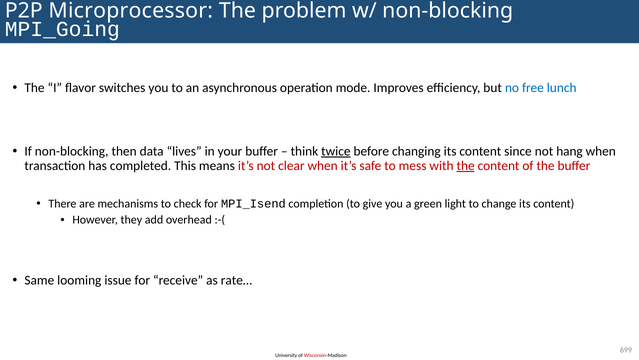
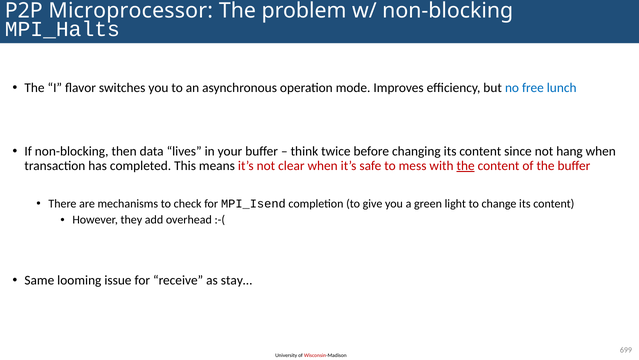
MPI_Going: MPI_Going -> MPI_Halts
twice underline: present -> none
rate…: rate… -> stay…
